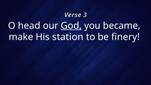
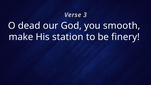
head: head -> dead
God underline: present -> none
became: became -> smooth
